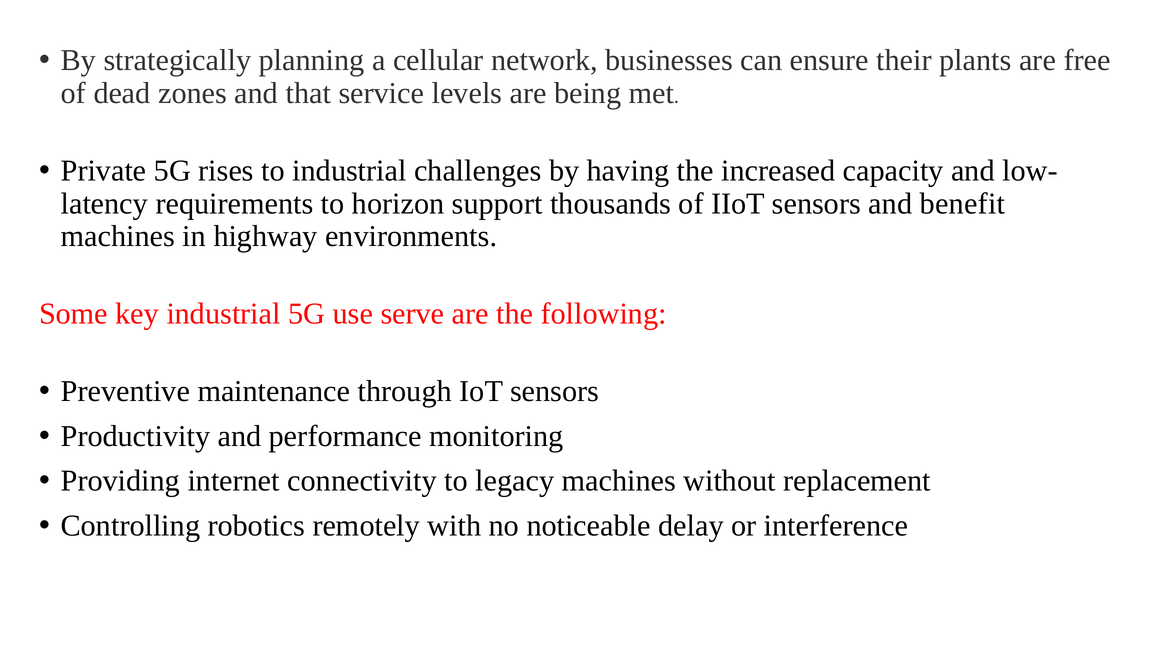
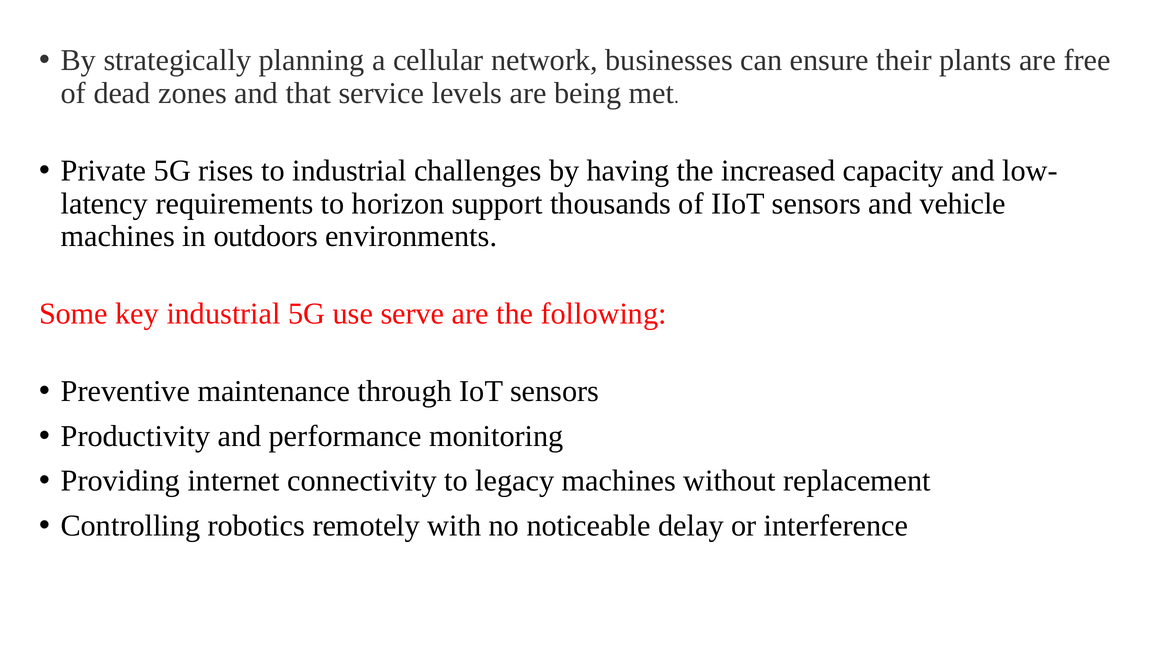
benefit: benefit -> vehicle
highway: highway -> outdoors
